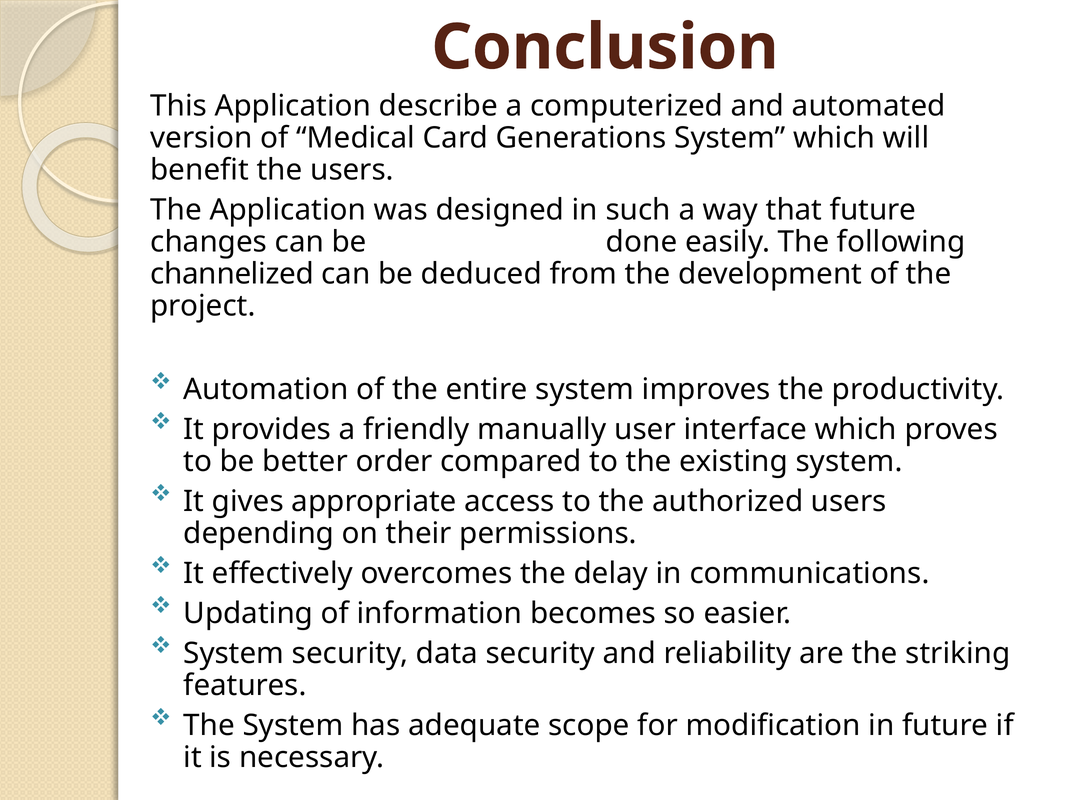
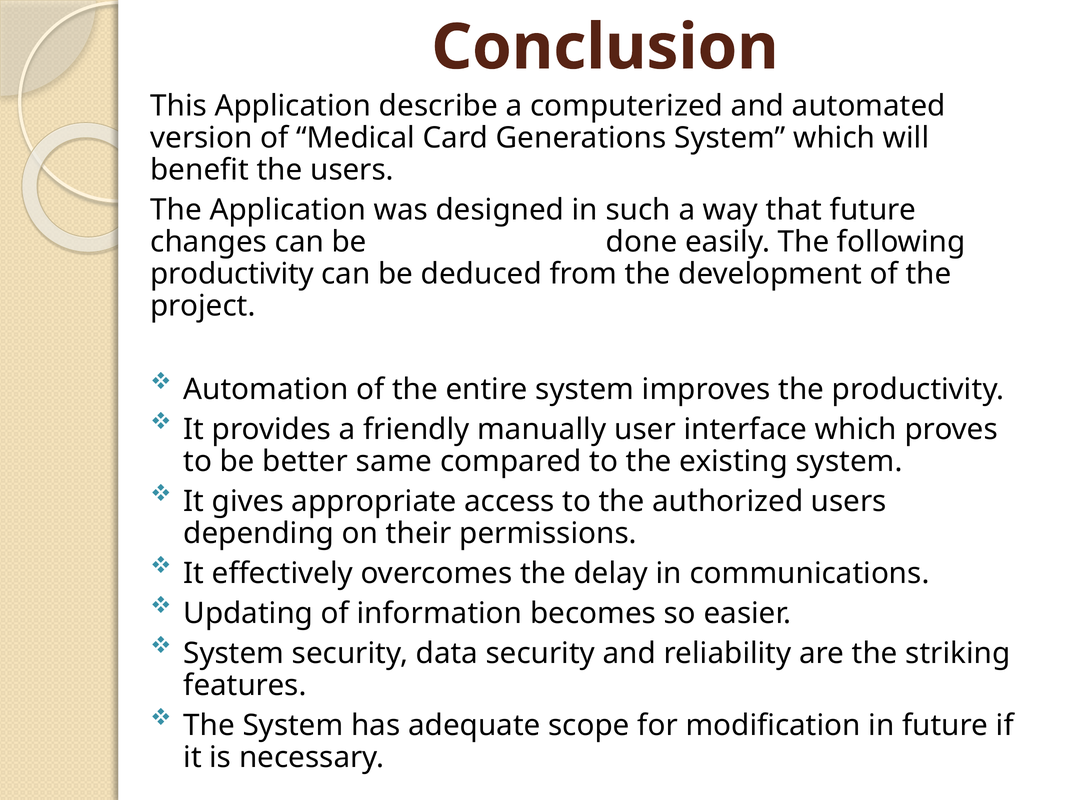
channelized at (232, 274): channelized -> productivity
order: order -> same
